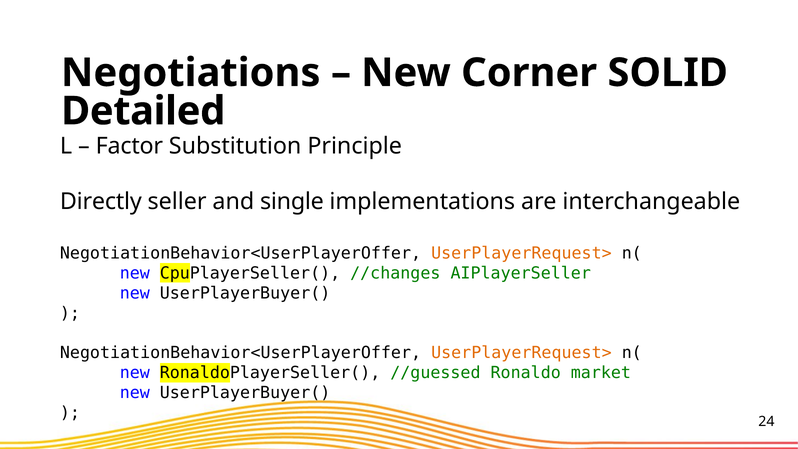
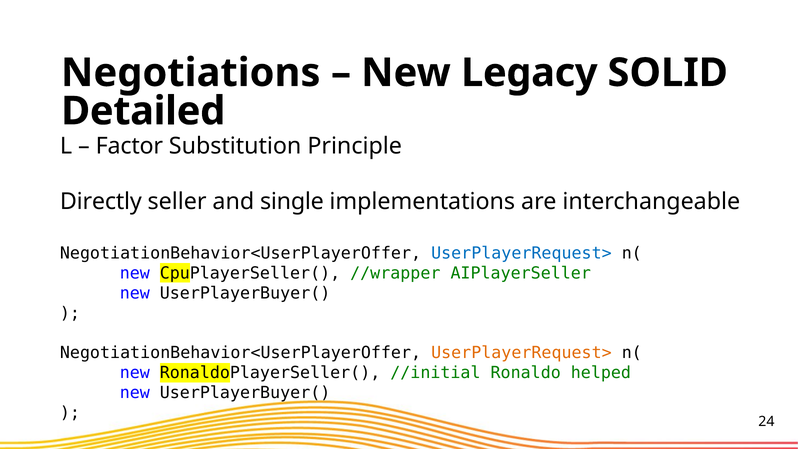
Corner: Corner -> Legacy
UserPlayerRequest> at (521, 253) colour: orange -> blue
//changes: //changes -> //wrapper
//guessed: //guessed -> //initial
market: market -> helped
